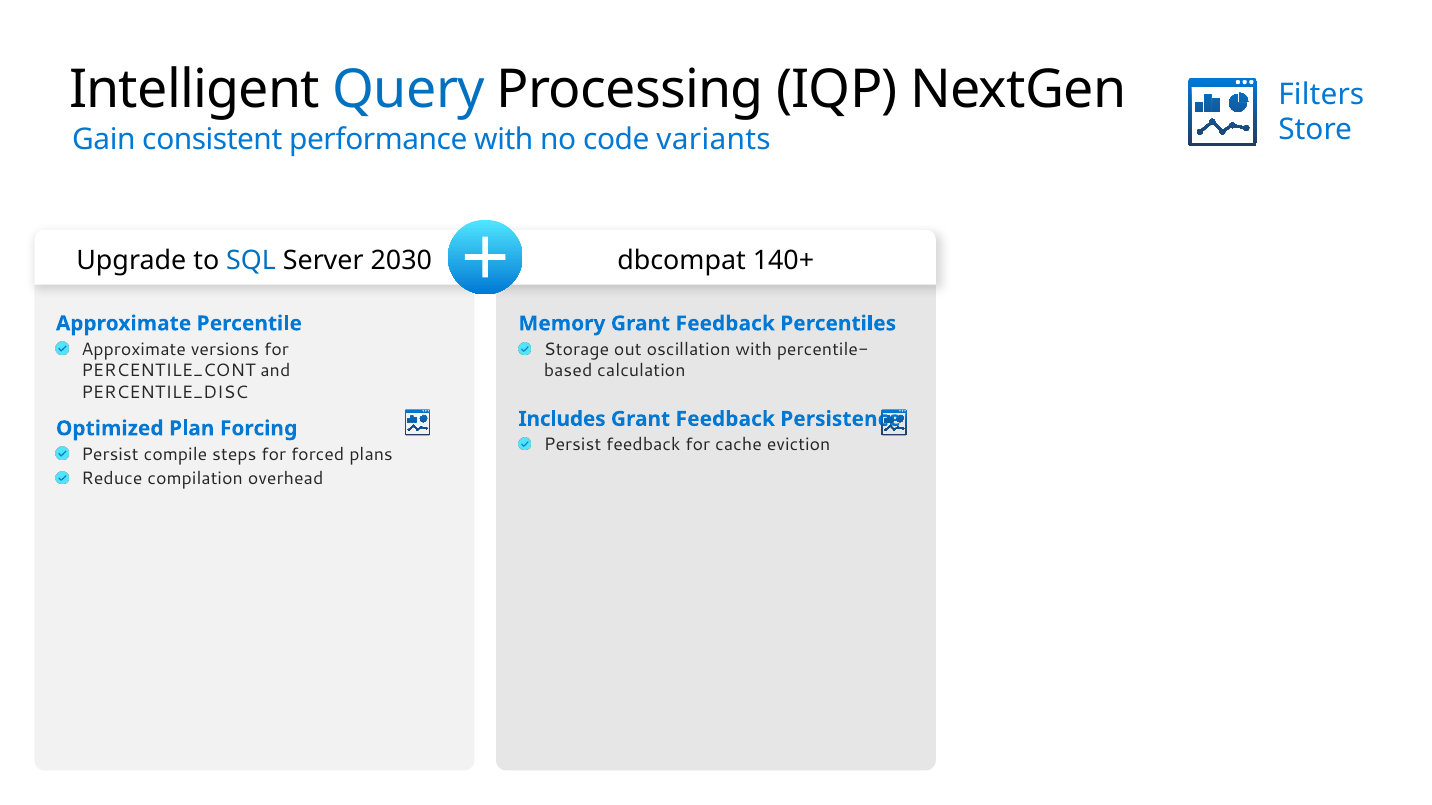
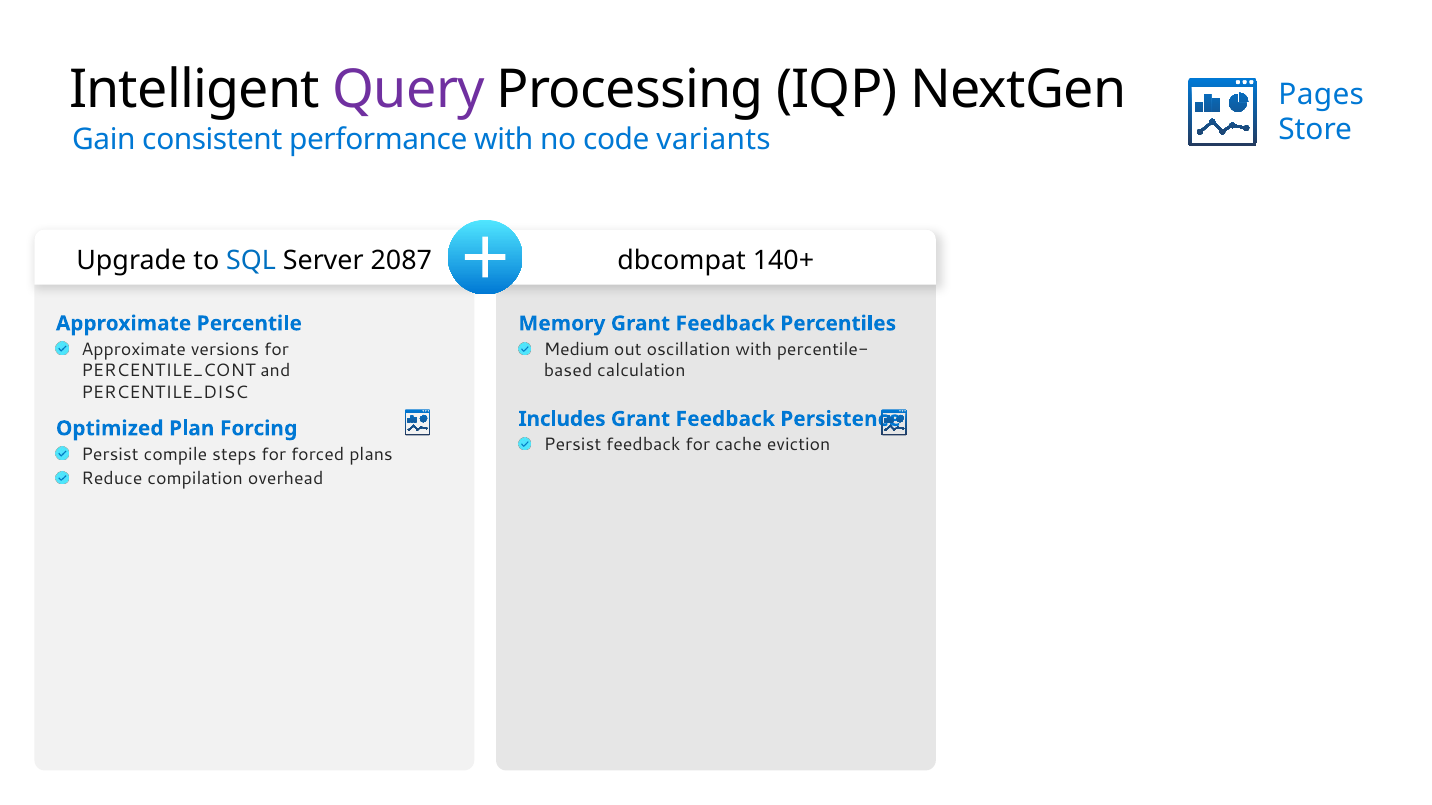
Query colour: blue -> purple
Filters: Filters -> Pages
2030: 2030 -> 2087
Storage: Storage -> Medium
